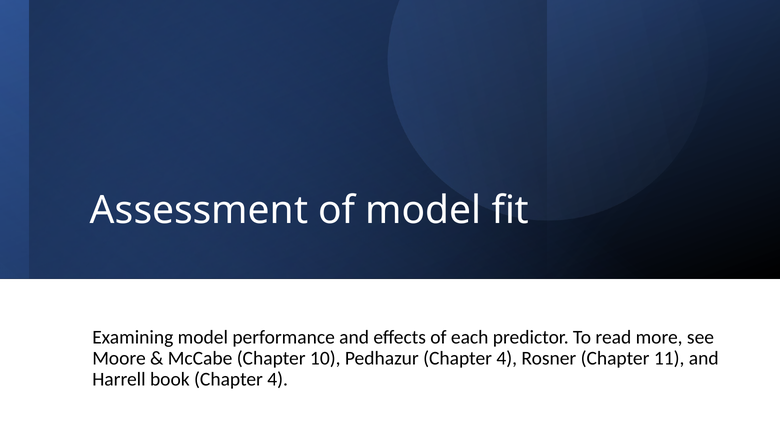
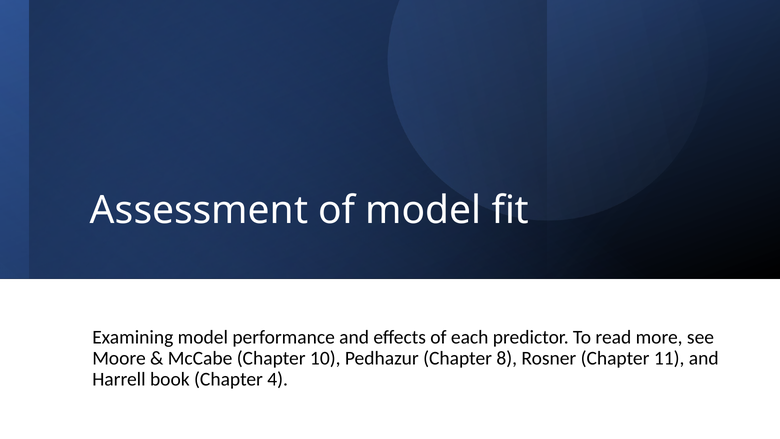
Pedhazur Chapter 4: 4 -> 8
